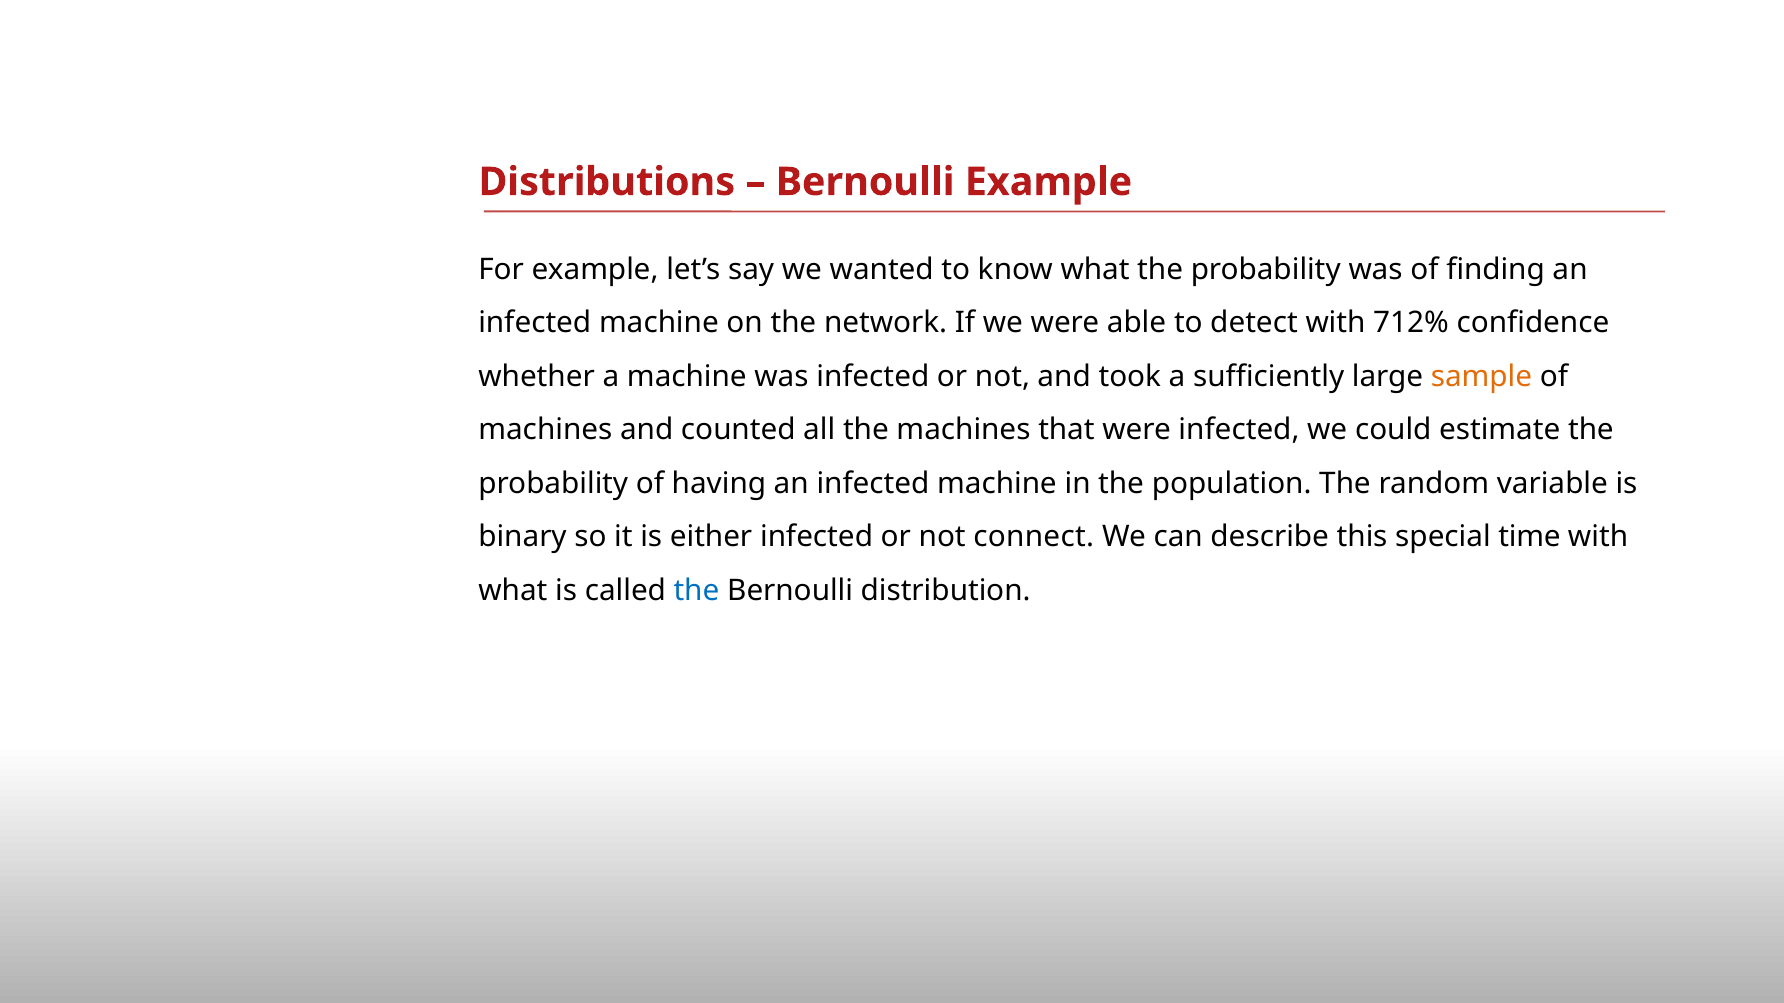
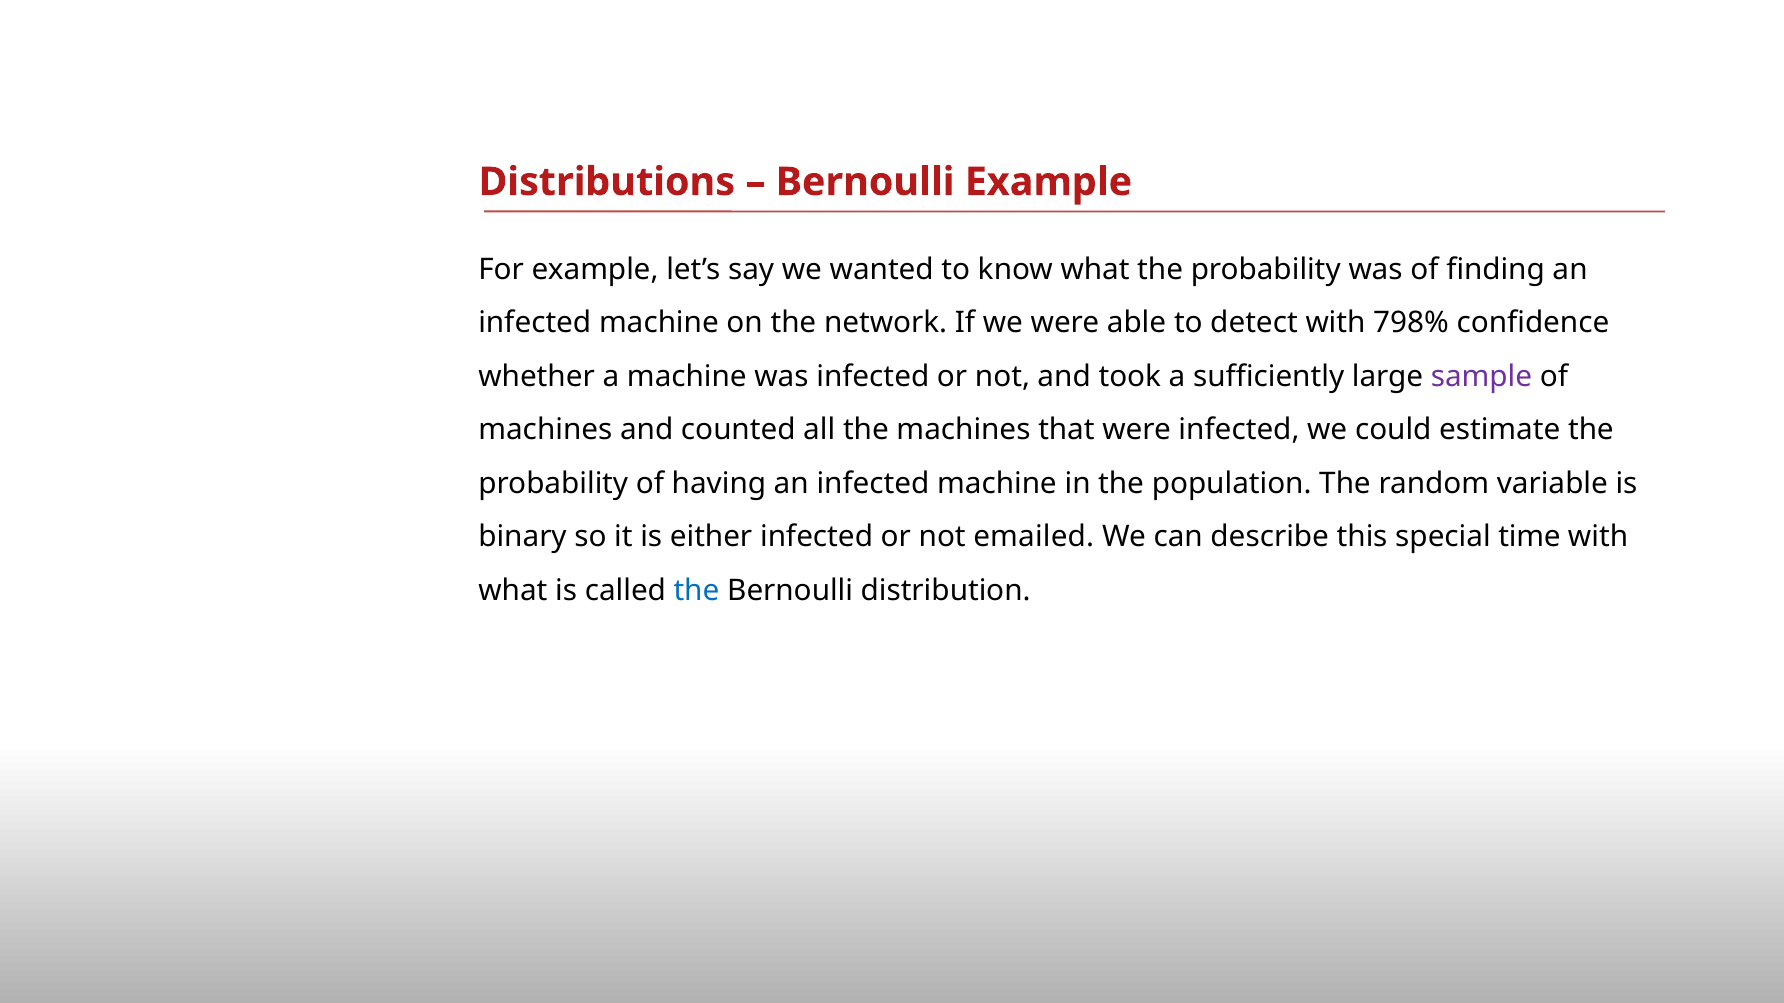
712%: 712% -> 798%
sample colour: orange -> purple
connect: connect -> emailed
